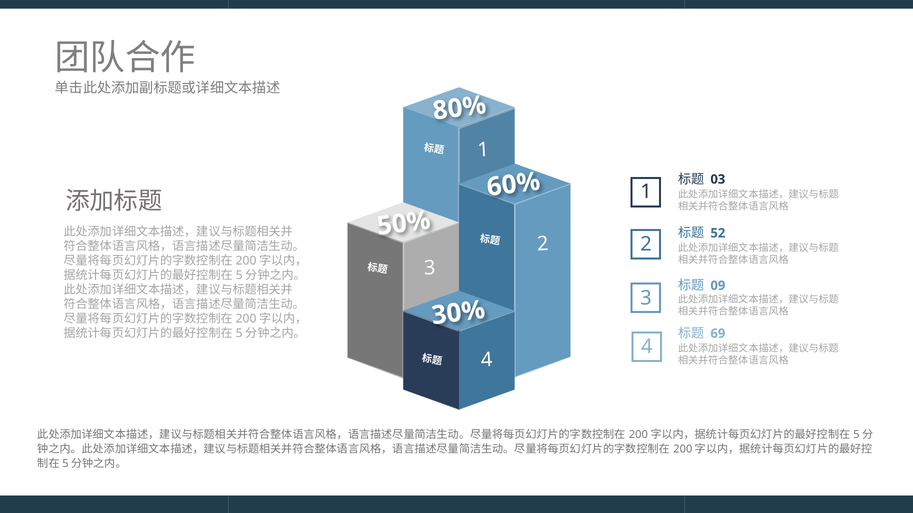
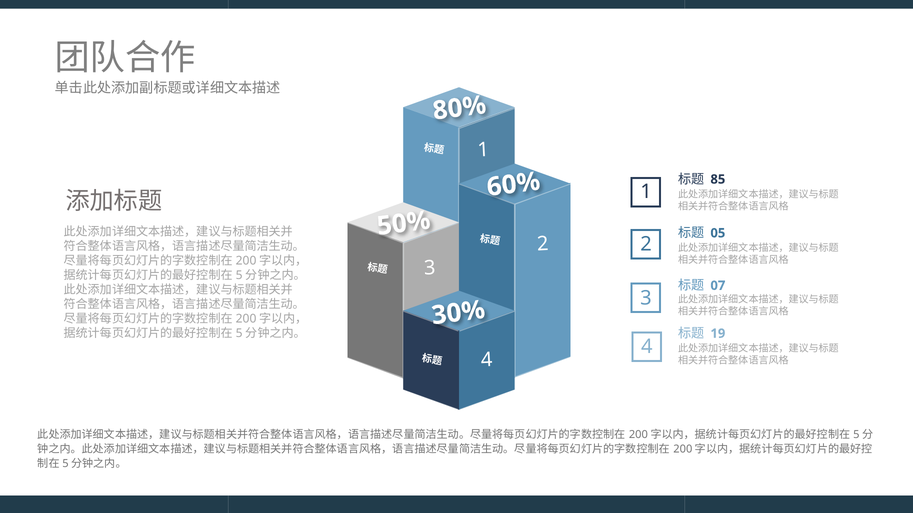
03: 03 -> 85
52: 52 -> 05
09: 09 -> 07
69: 69 -> 19
